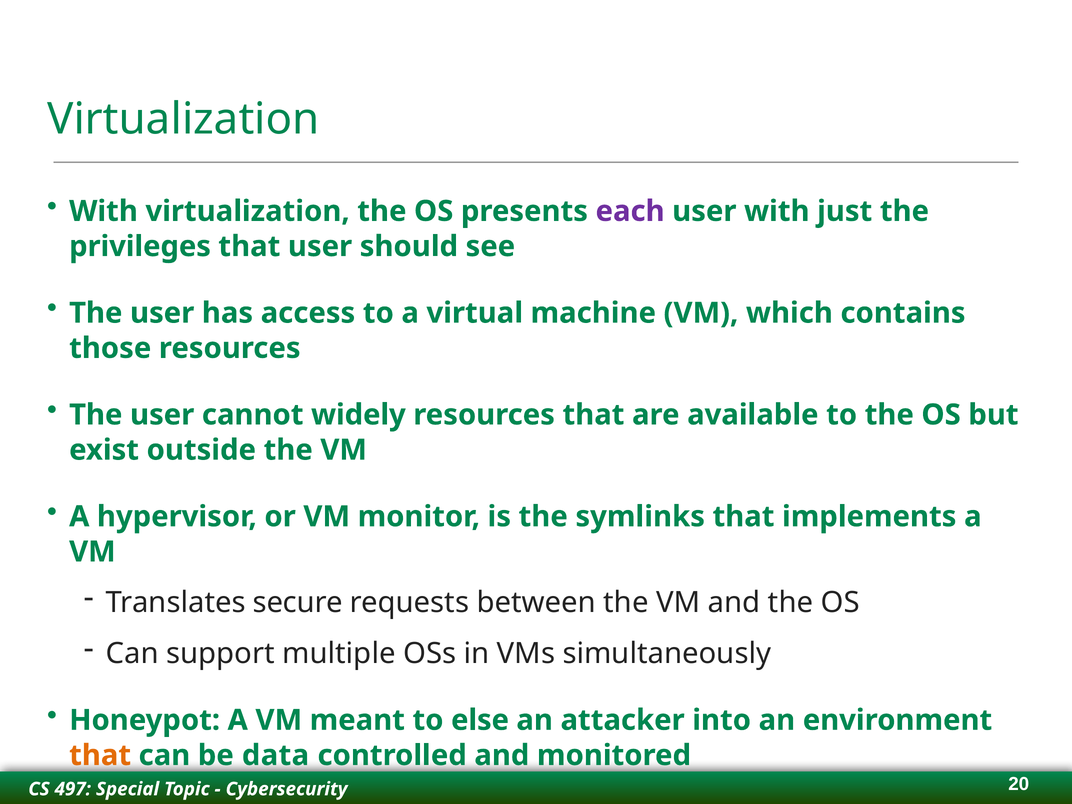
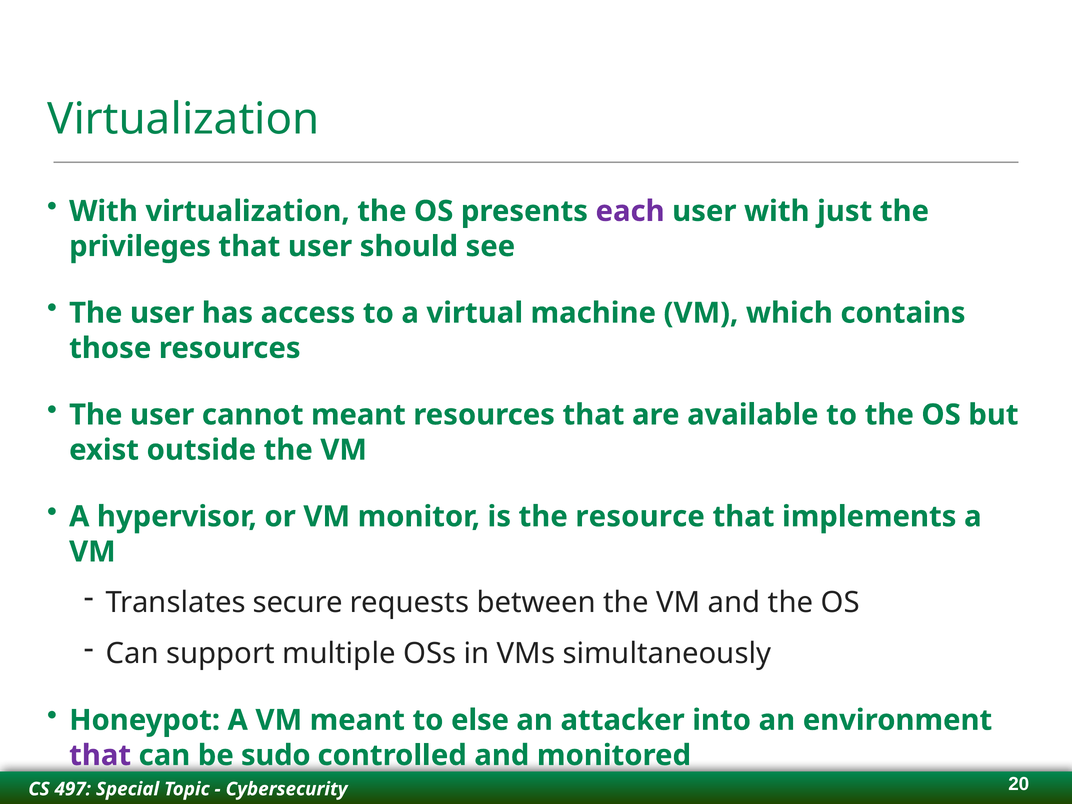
cannot widely: widely -> meant
symlinks: symlinks -> resource
that at (100, 755) colour: orange -> purple
data: data -> sudo
